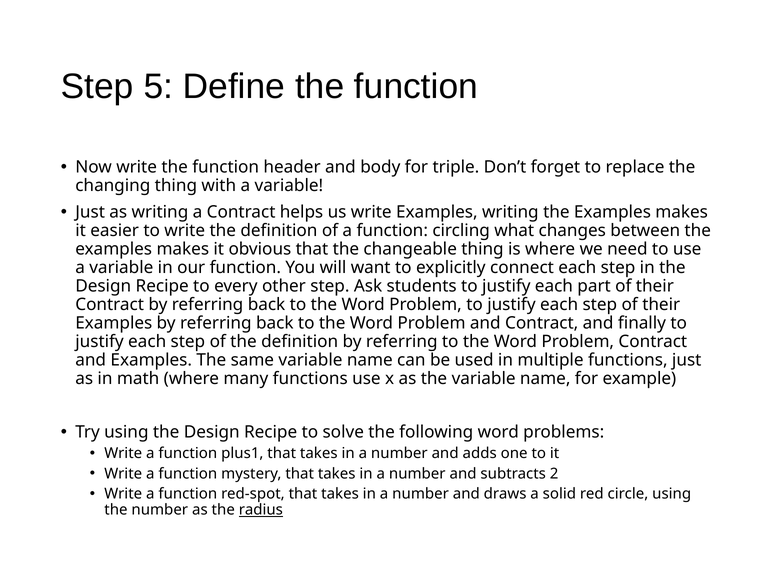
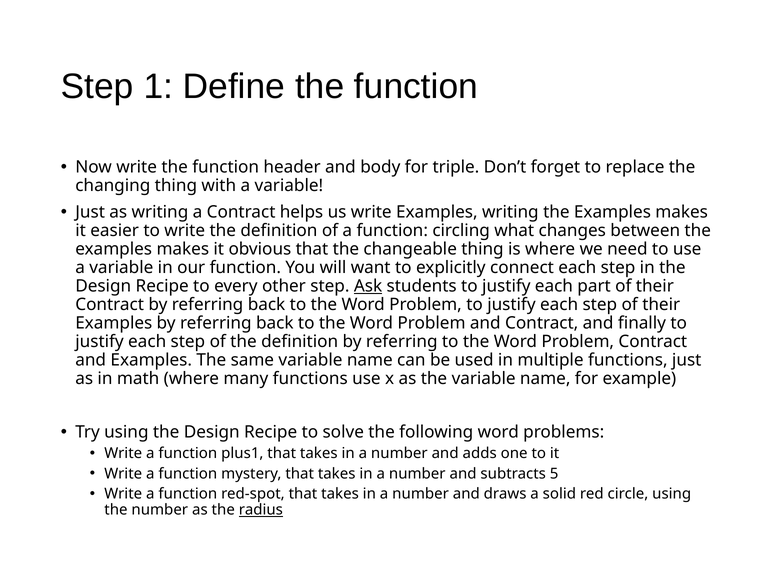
5: 5 -> 1
Ask underline: none -> present
2: 2 -> 5
